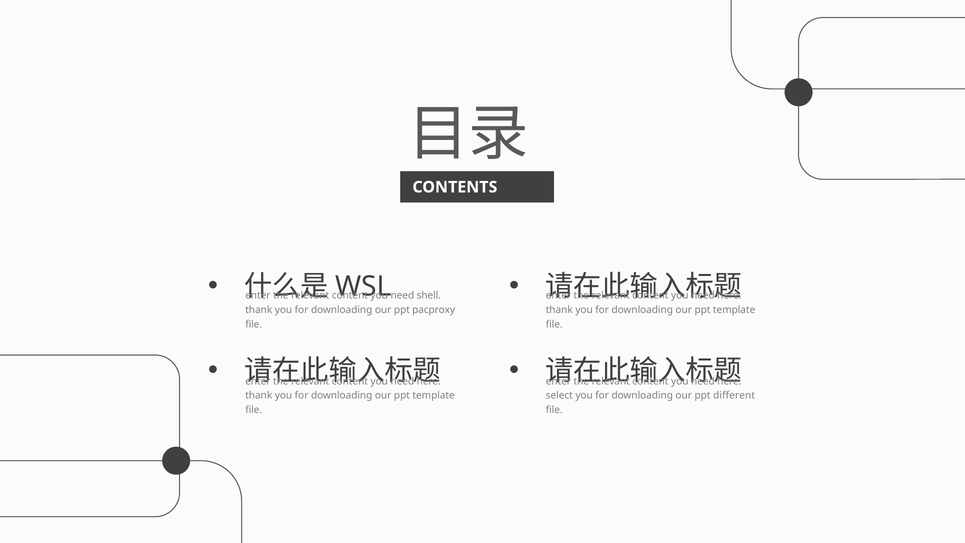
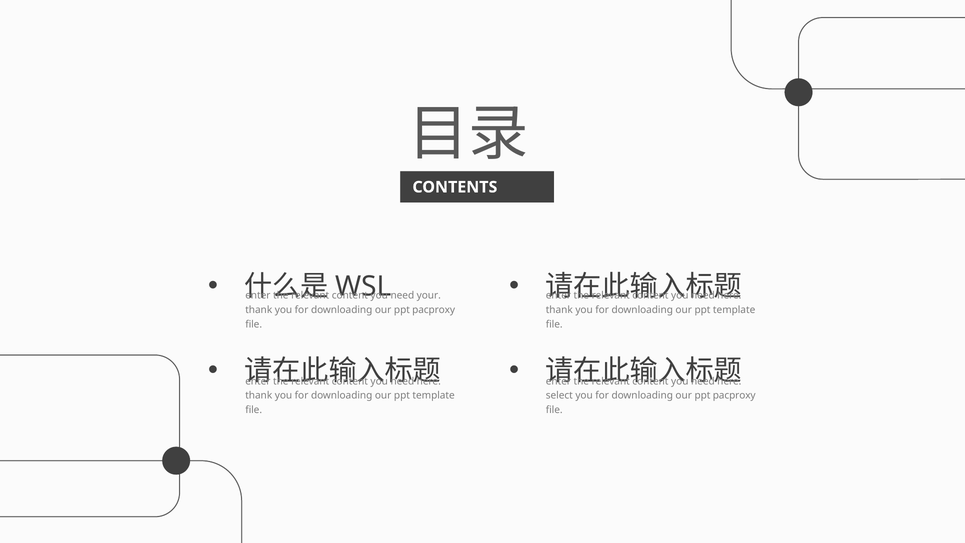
shell: shell -> your
different at (734, 396): different -> pacproxy
